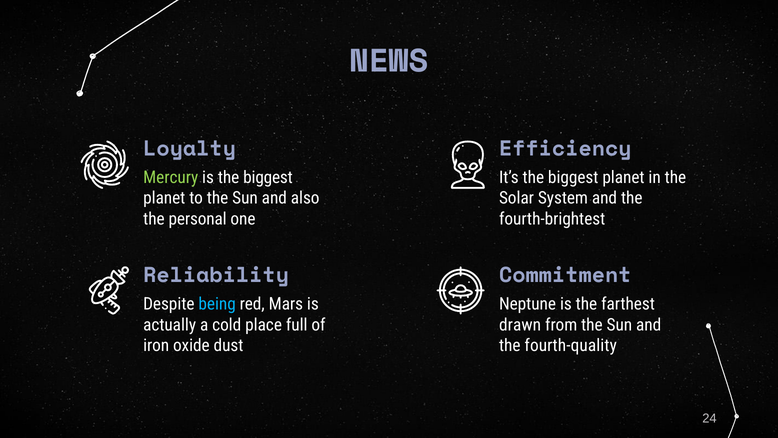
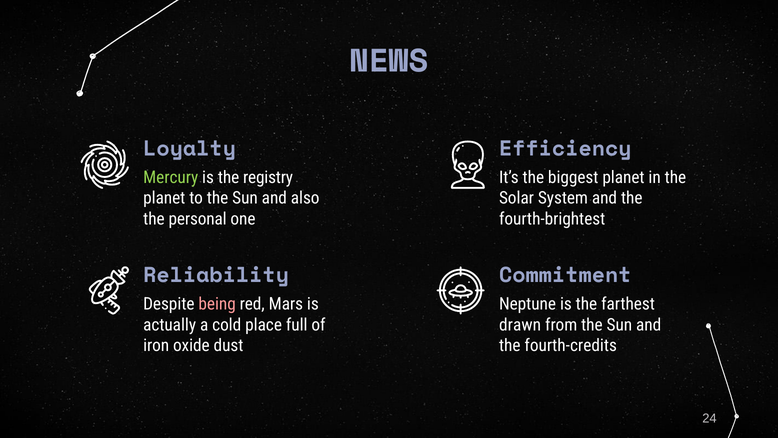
is the biggest: biggest -> registry
being colour: light blue -> pink
fourth-quality: fourth-quality -> fourth-credits
